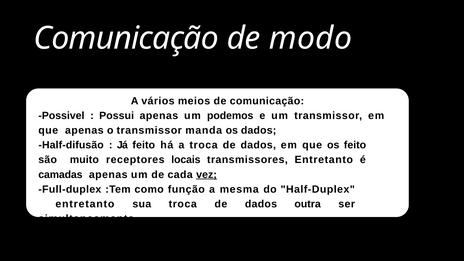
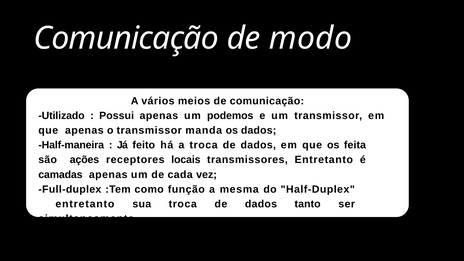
Possivel: Possivel -> Utilizado
Half-difusão: Half-difusão -> Half-maneira
os feito: feito -> feita
muito: muito -> ações
vez underline: present -> none
outra: outra -> tanto
